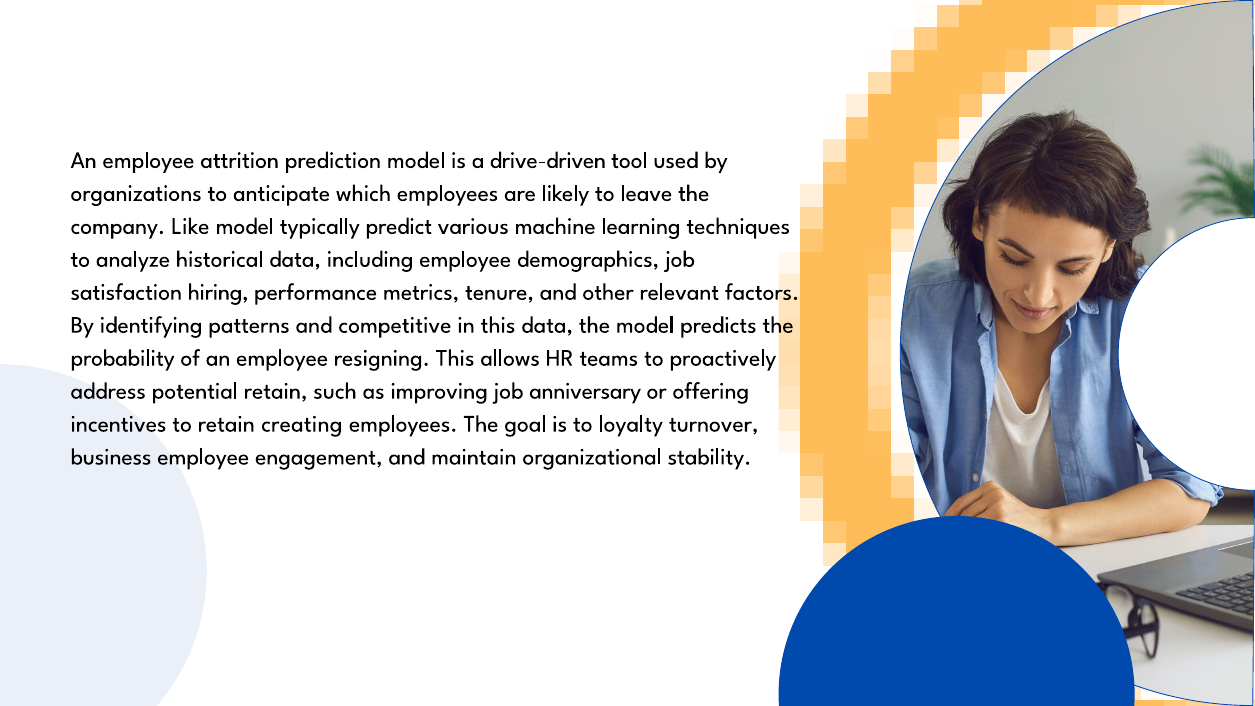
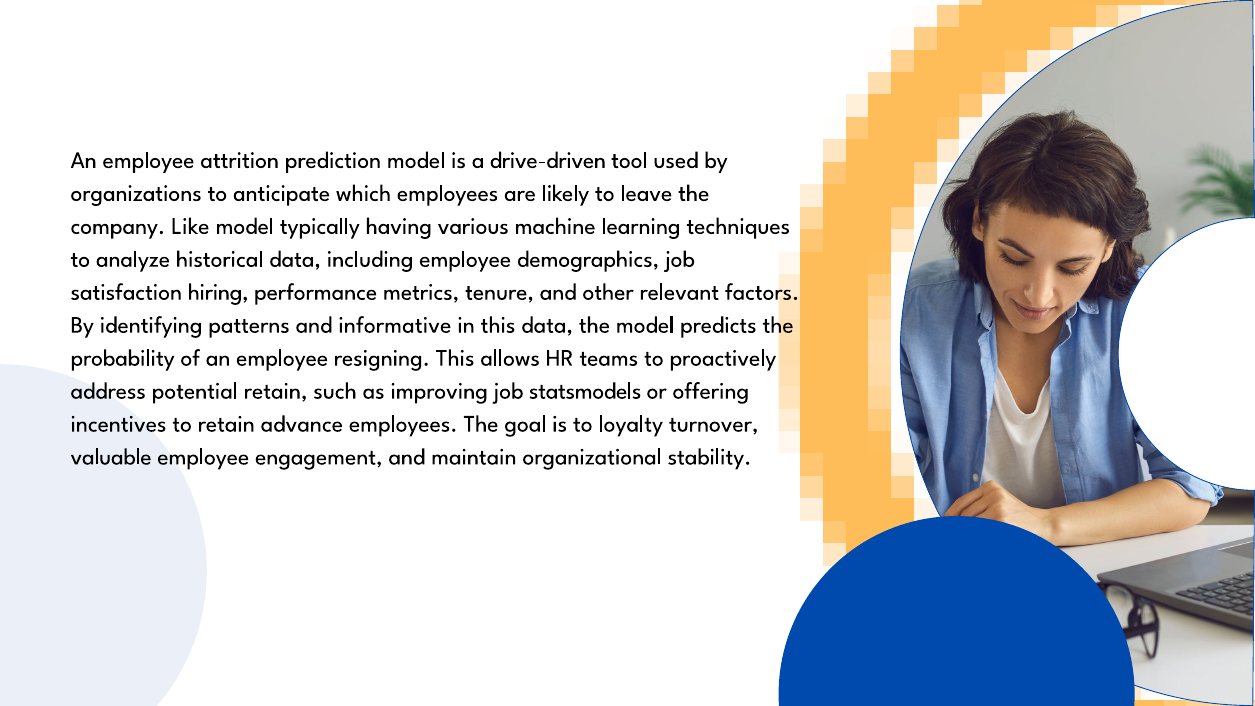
predict: predict -> having
competitive: competitive -> informative
anniversary: anniversary -> statsmodels
creating: creating -> advance
business: business -> valuable
